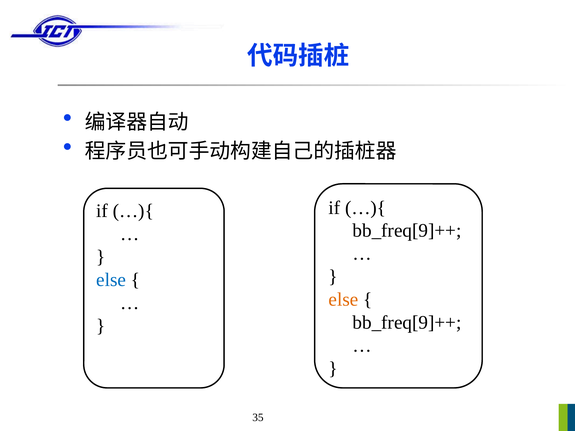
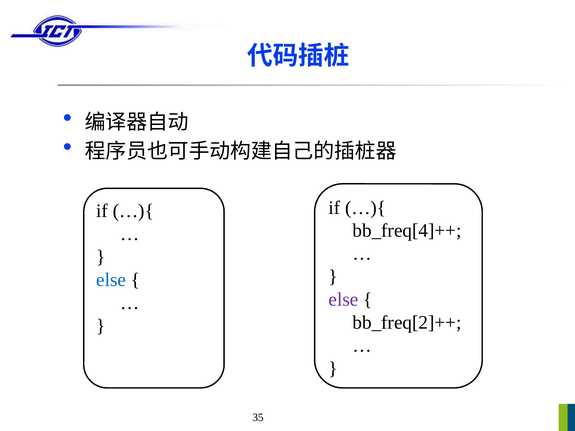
bb_freq[9]++ at (407, 231): bb_freq[9]++ -> bb_freq[4]++
else at (343, 300) colour: orange -> purple
bb_freq[9]++ at (407, 323): bb_freq[9]++ -> bb_freq[2]++
